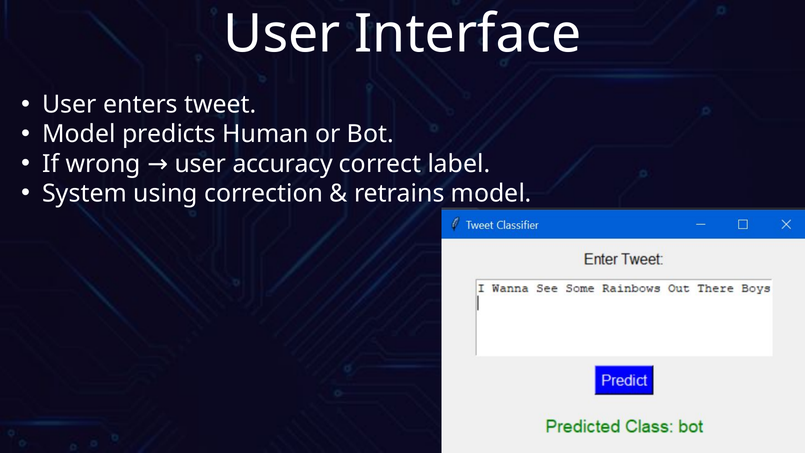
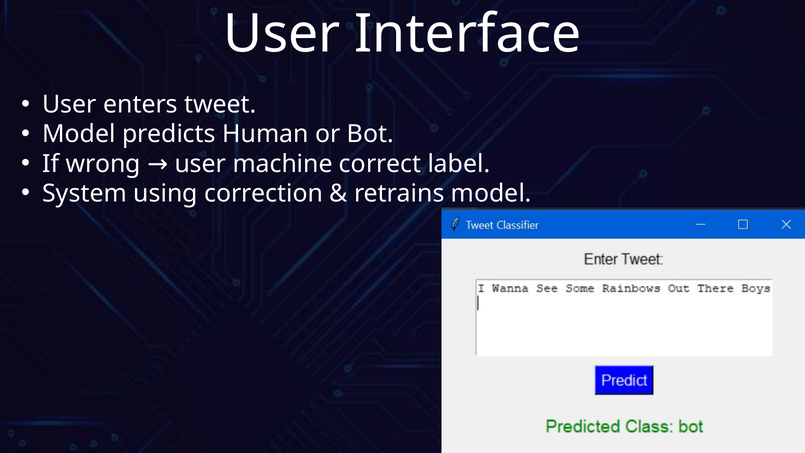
accuracy: accuracy -> machine
